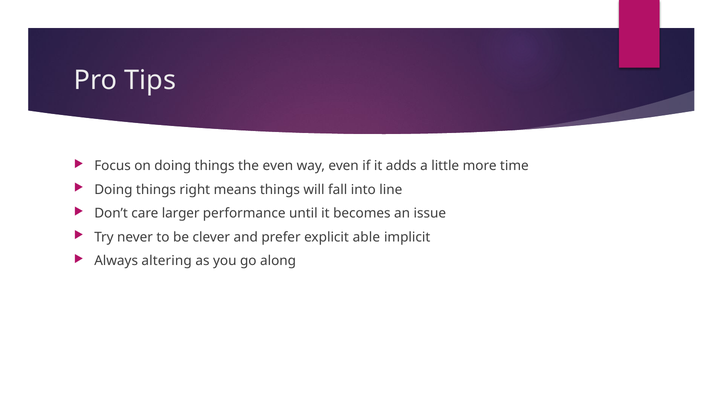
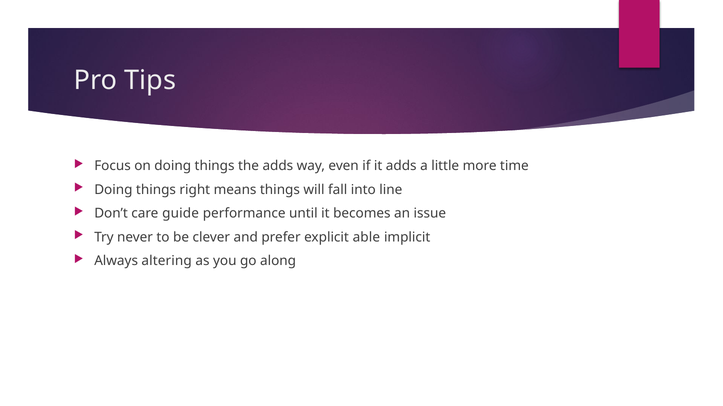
the even: even -> adds
larger: larger -> guide
